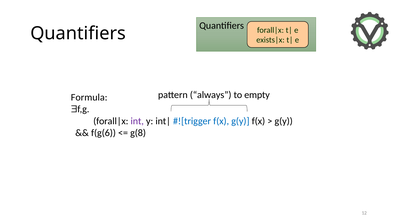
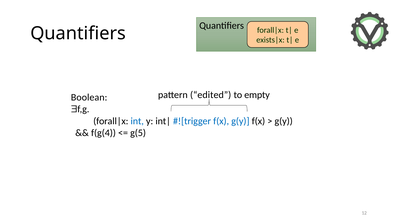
always: always -> edited
Formula: Formula -> Boolean
int colour: purple -> blue
f(g(6: f(g(6 -> f(g(4
g(8: g(8 -> g(5
